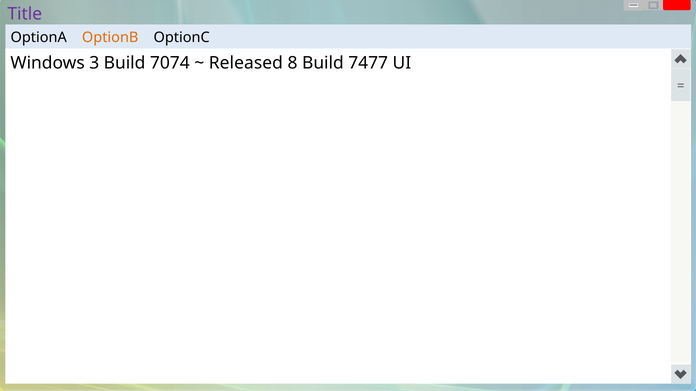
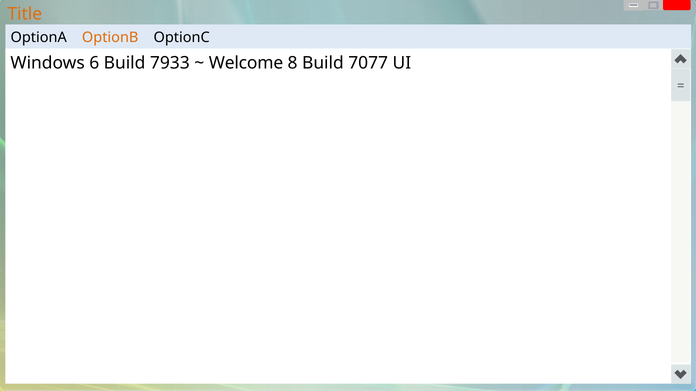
Title colour: purple -> orange
3: 3 -> 6
7074: 7074 -> 7933
Released: Released -> Welcome
7477: 7477 -> 7077
